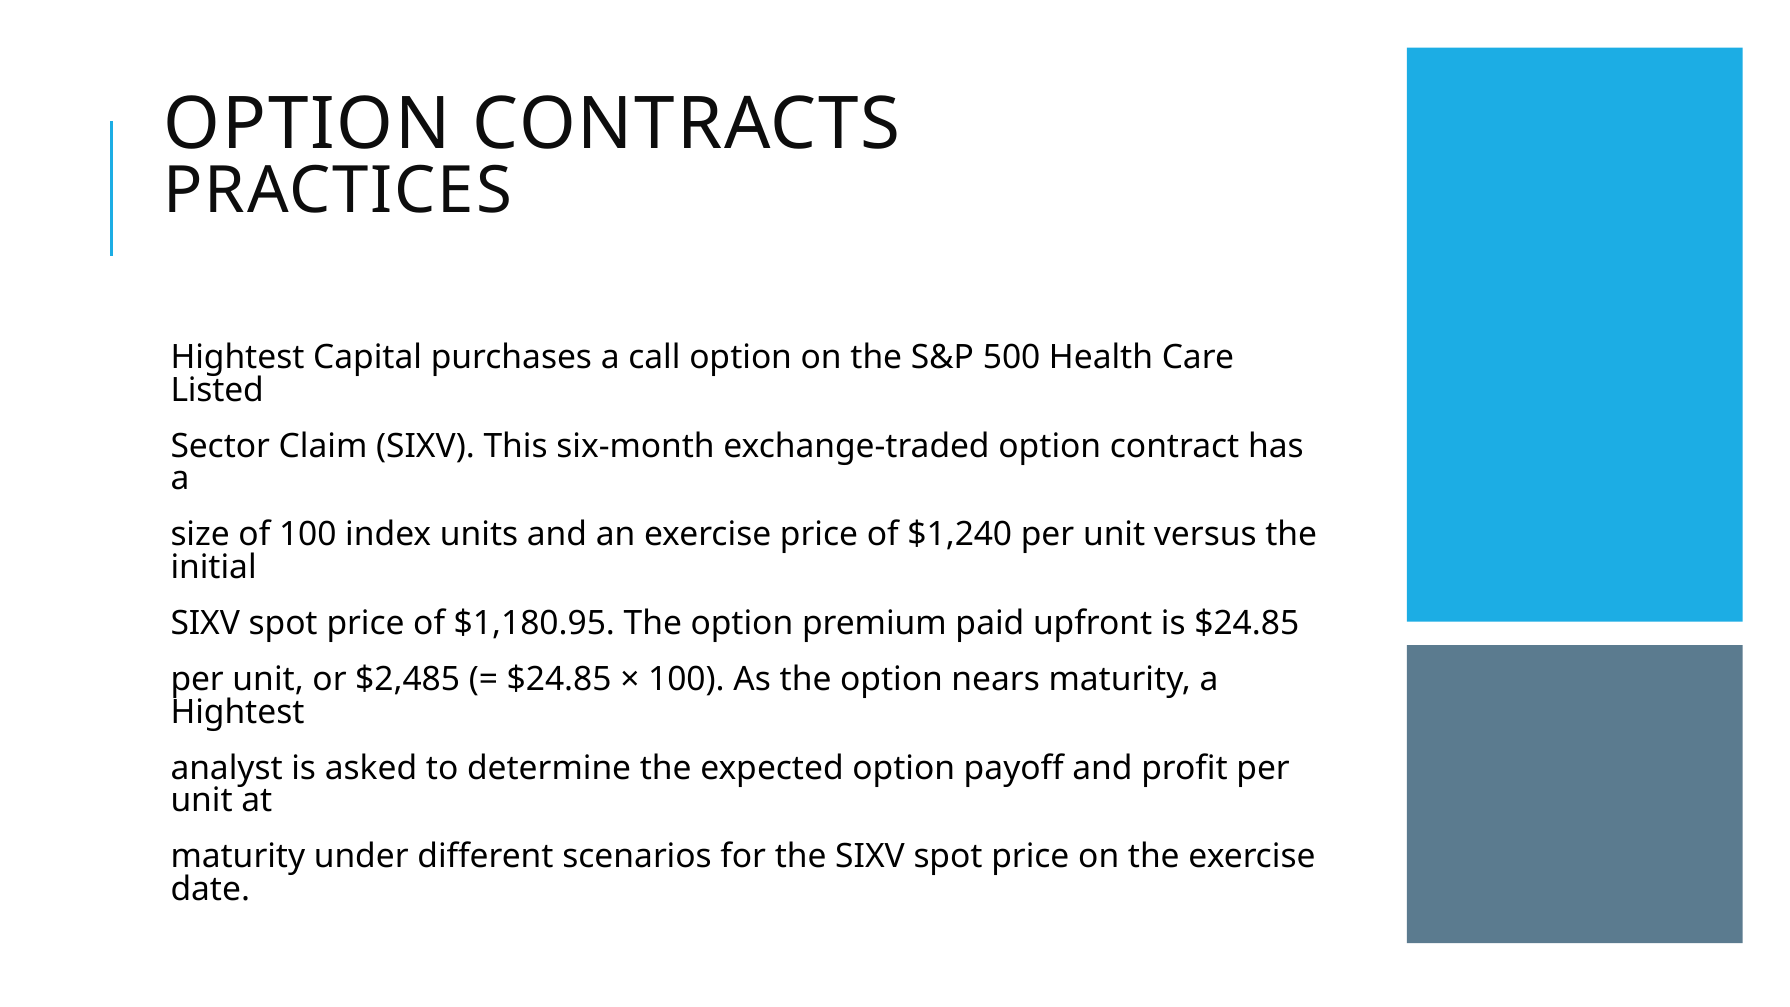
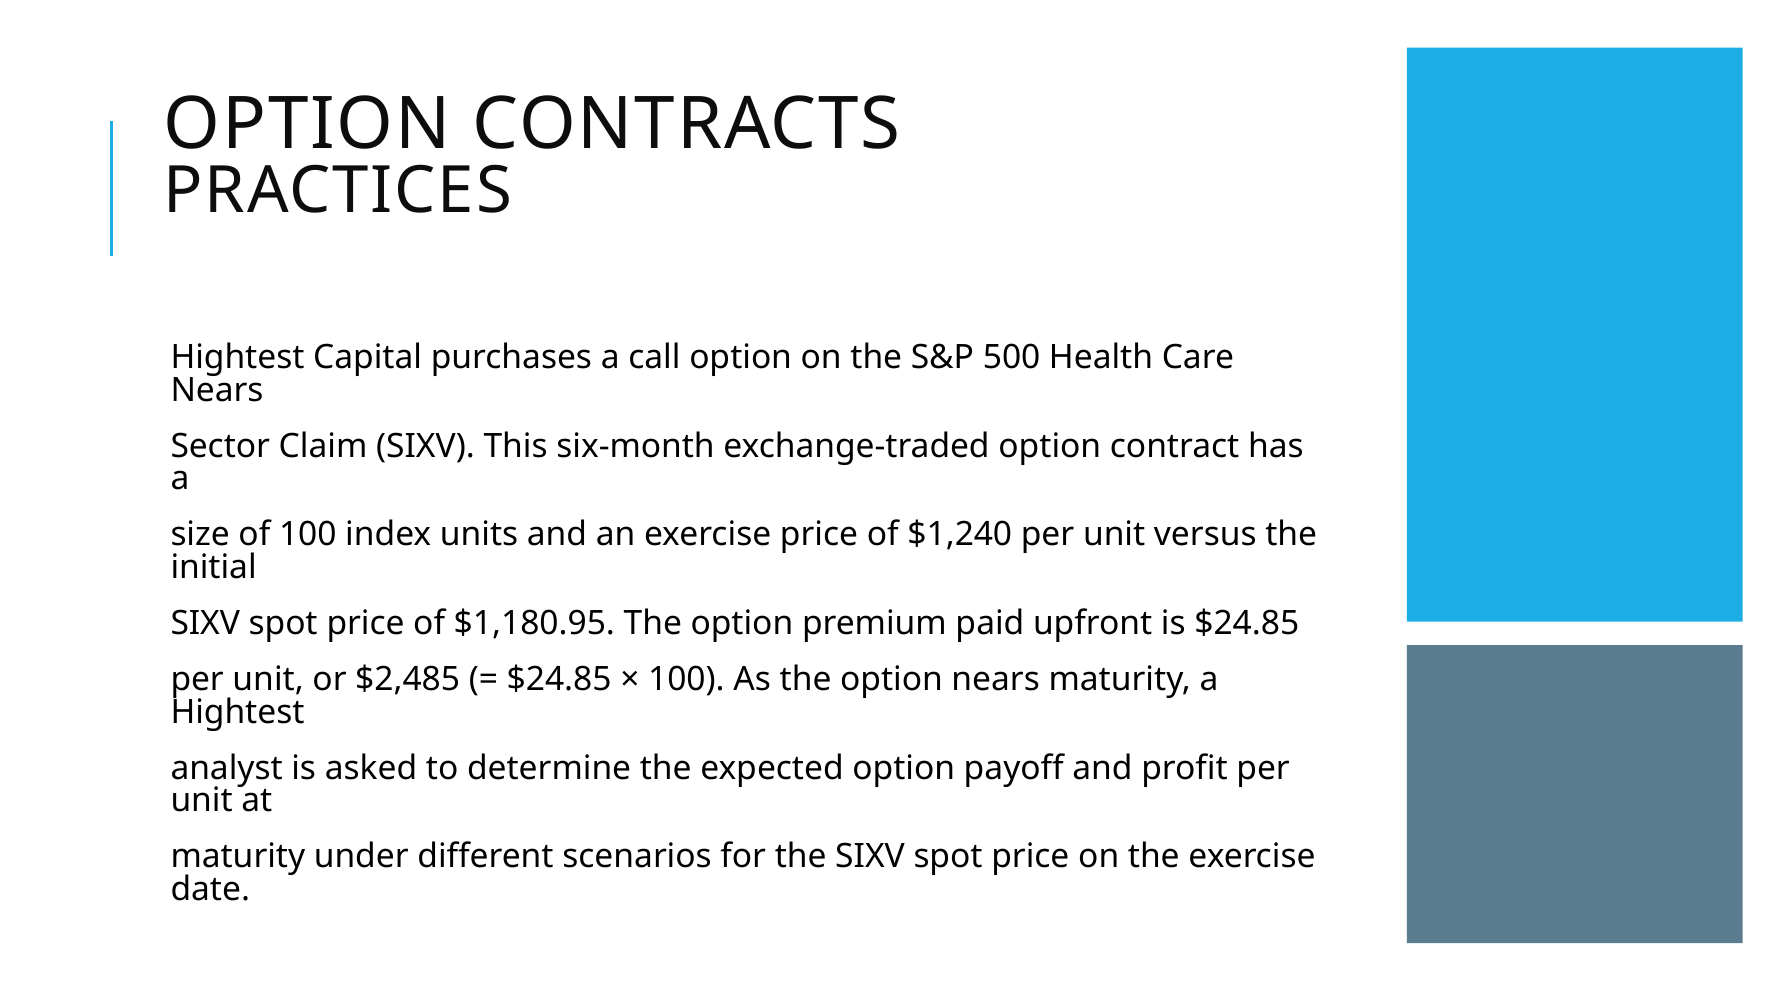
Listed at (217, 390): Listed -> Nears
